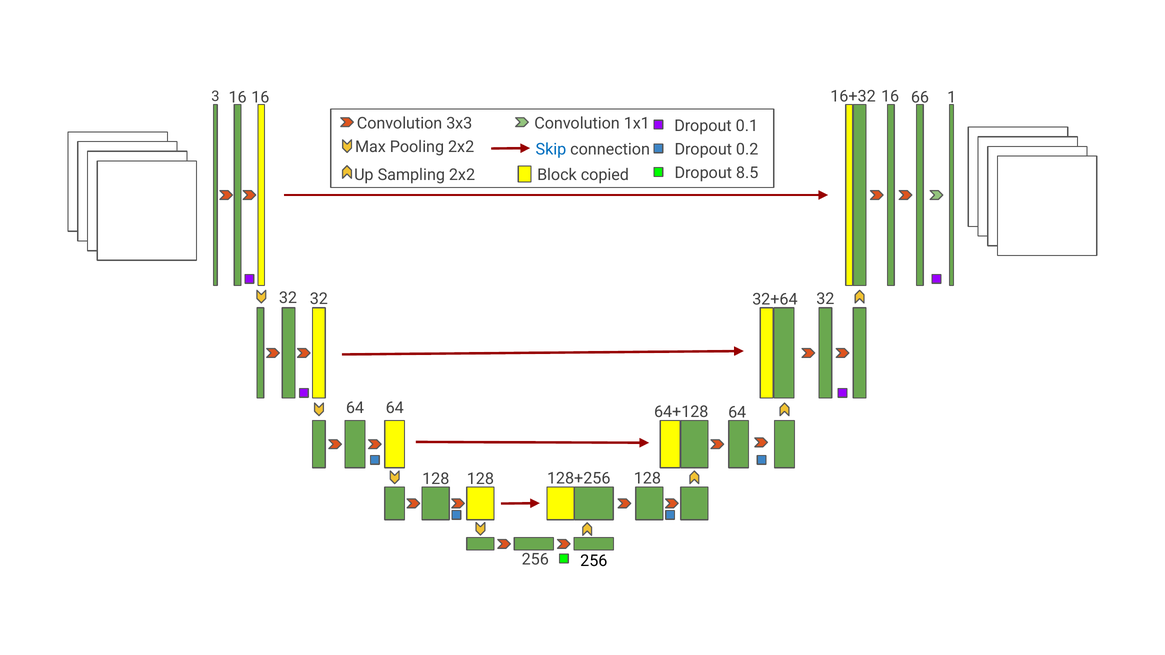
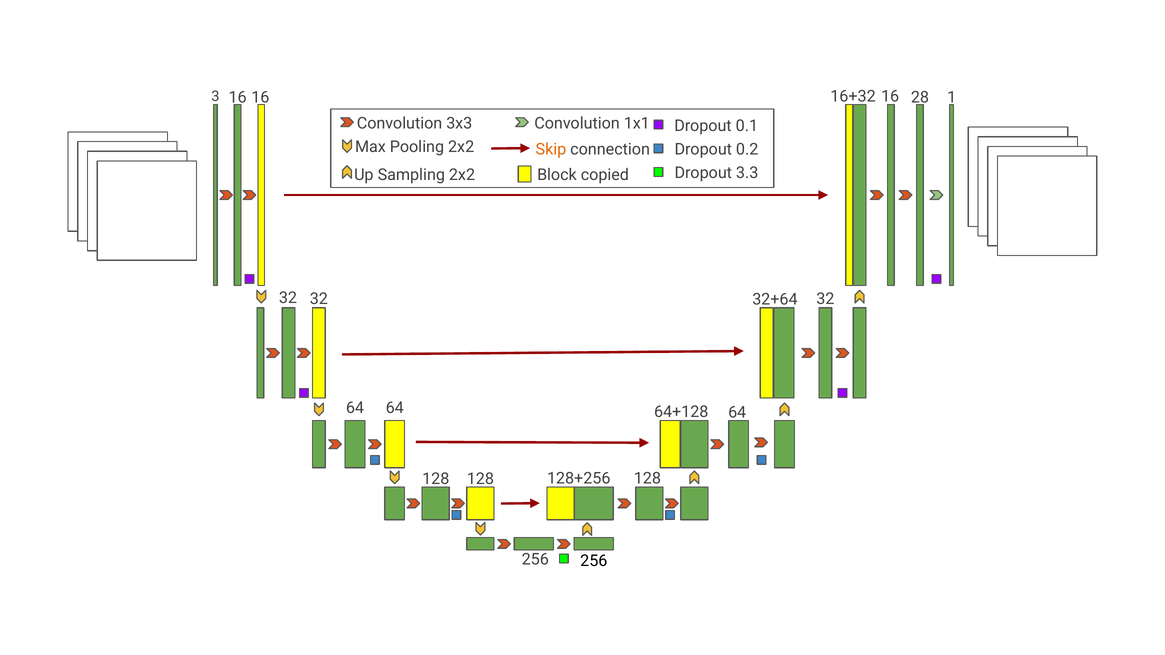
66: 66 -> 28
Skip colour: blue -> orange
8.5: 8.5 -> 3.3
